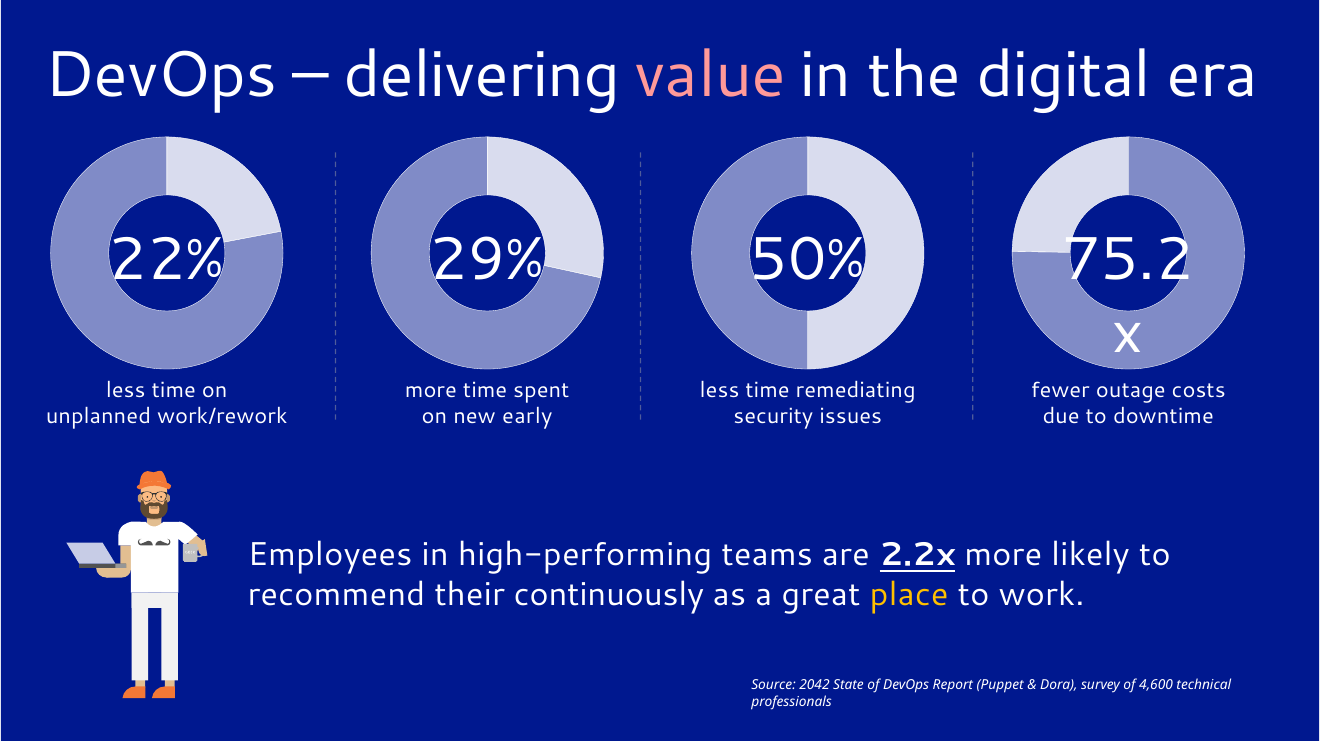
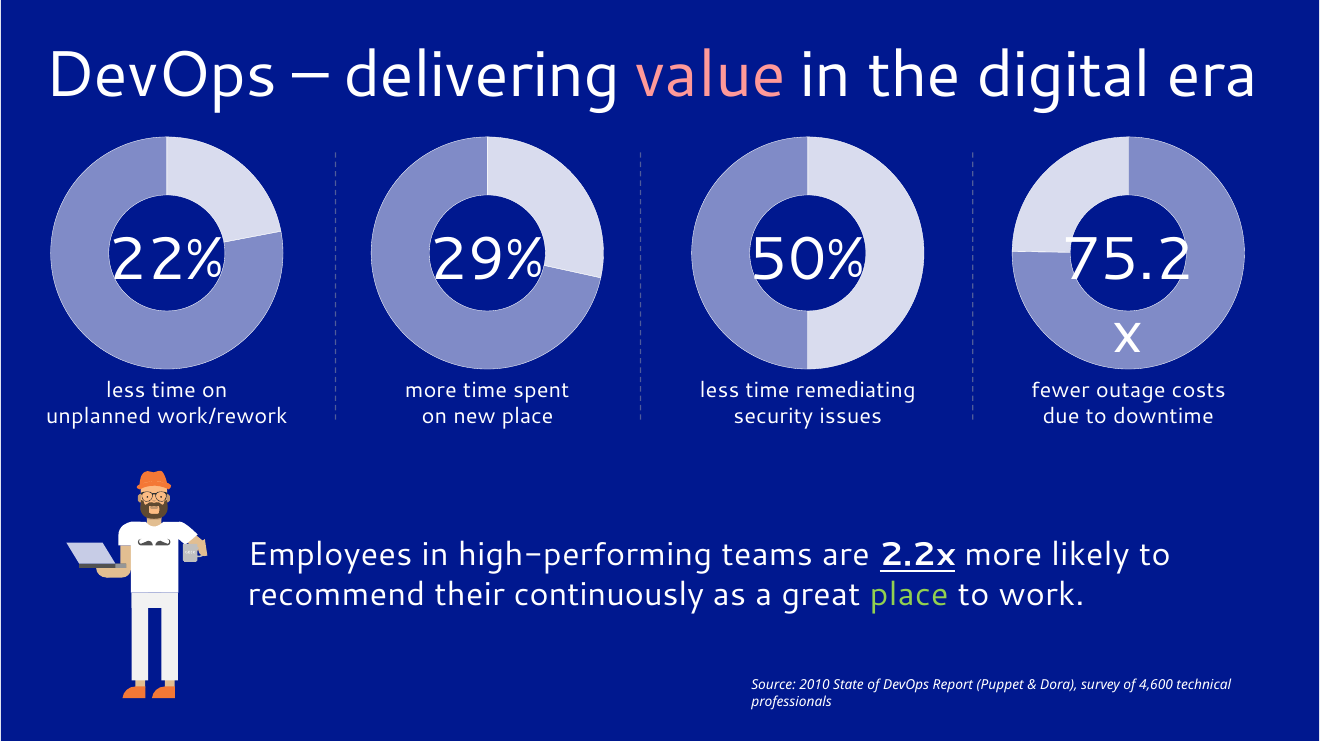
new early: early -> place
place at (909, 595) colour: yellow -> light green
2042: 2042 -> 2010
